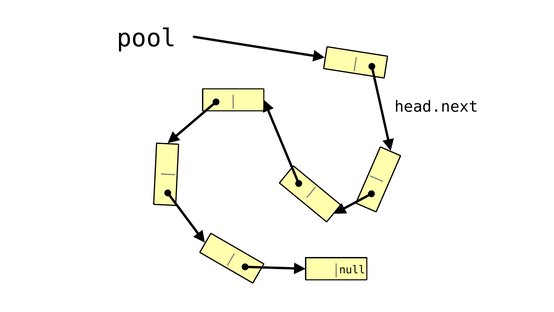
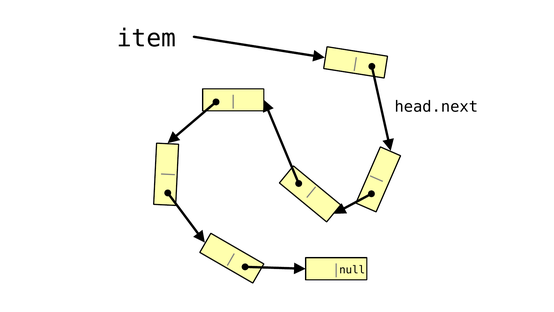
pool: pool -> item
